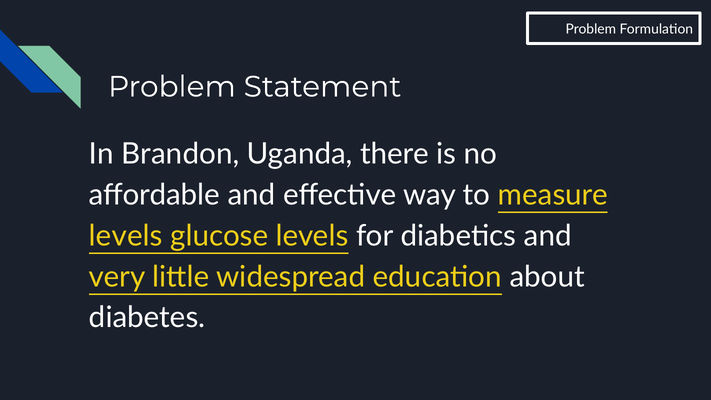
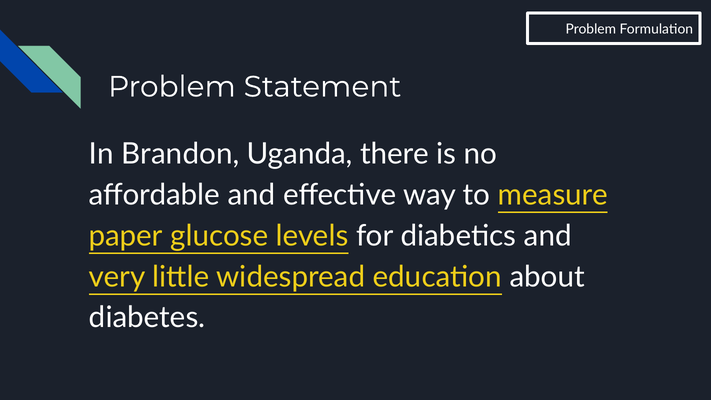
levels at (126, 236): levels -> paper
